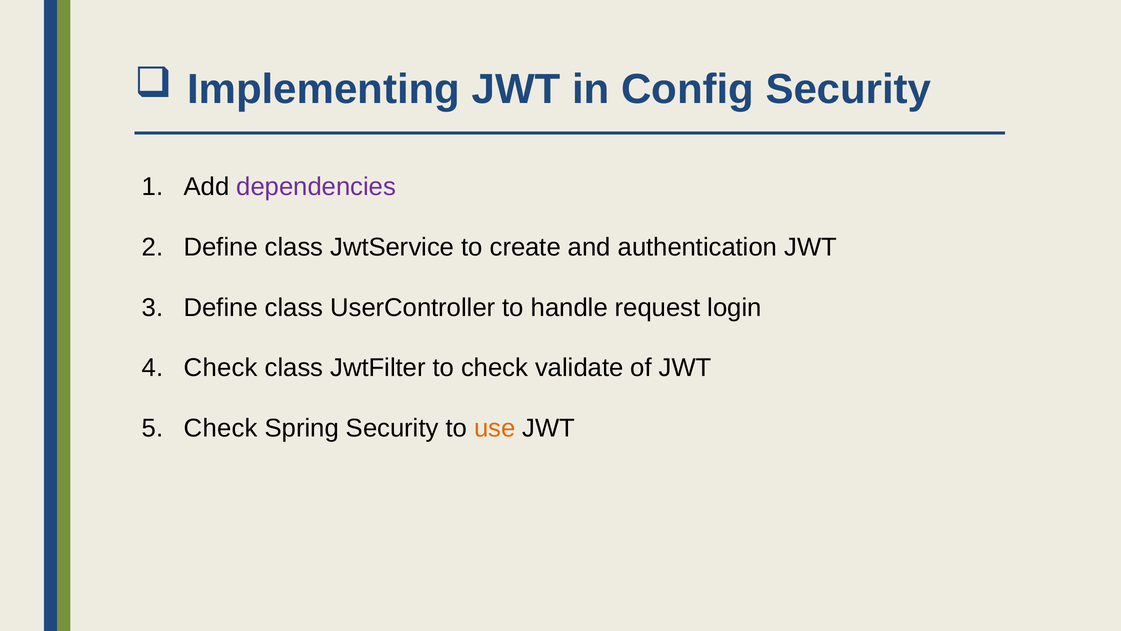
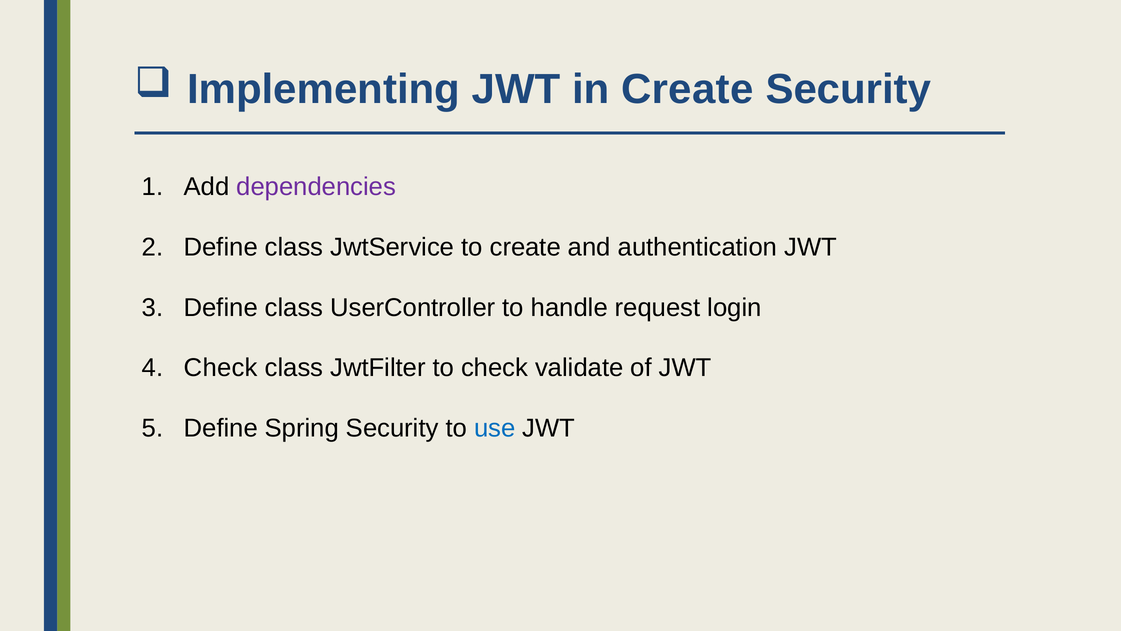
in Config: Config -> Create
Check at (221, 428): Check -> Define
use colour: orange -> blue
